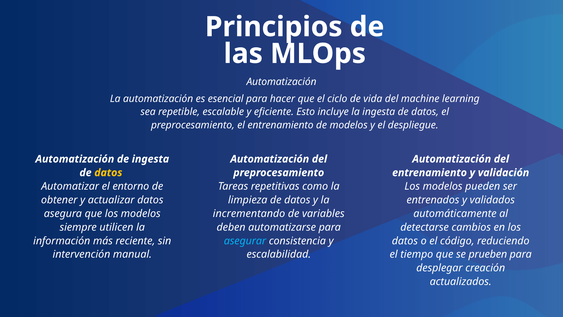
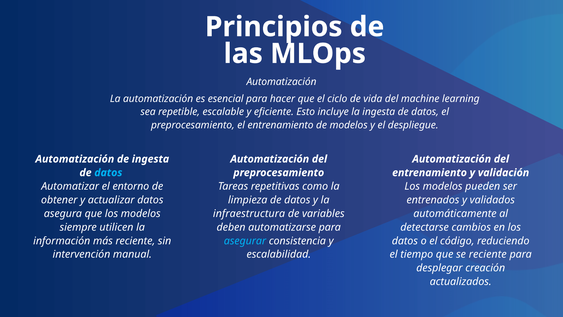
datos at (108, 173) colour: yellow -> light blue
incrementando: incrementando -> infraestructura
se prueben: prueben -> reciente
